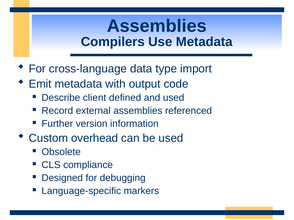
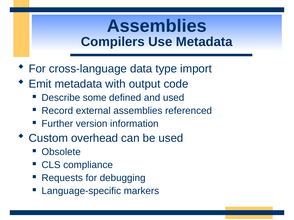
client: client -> some
Designed: Designed -> Requests
